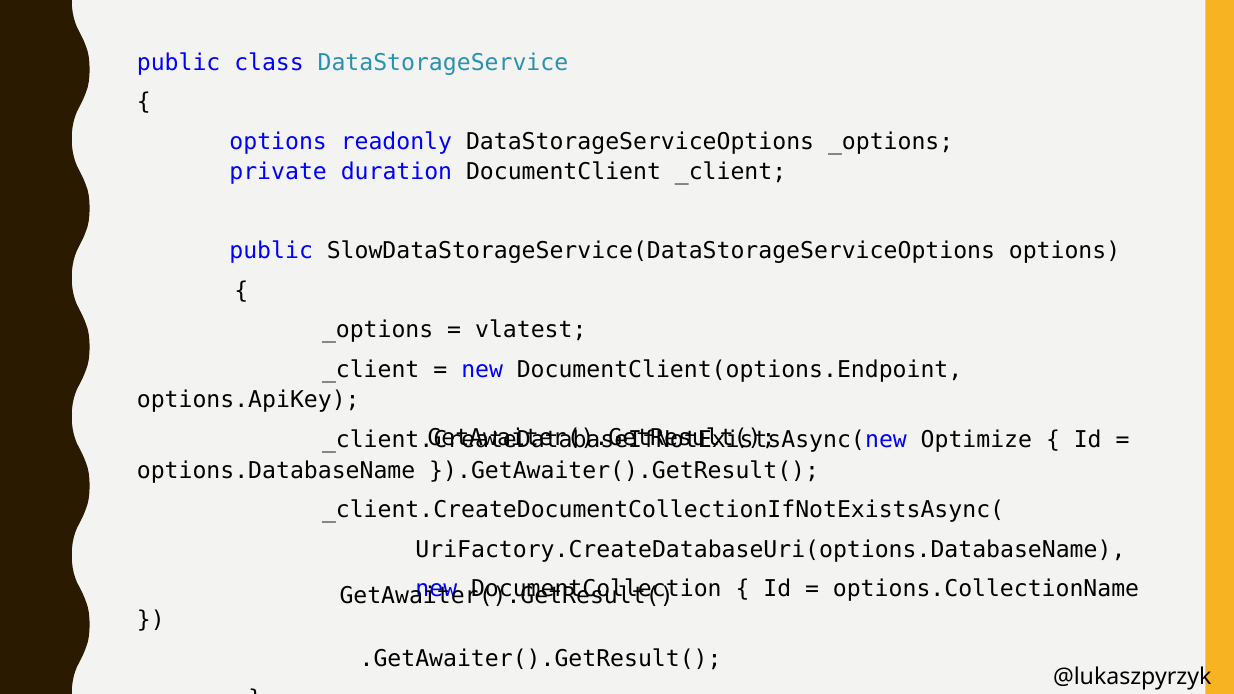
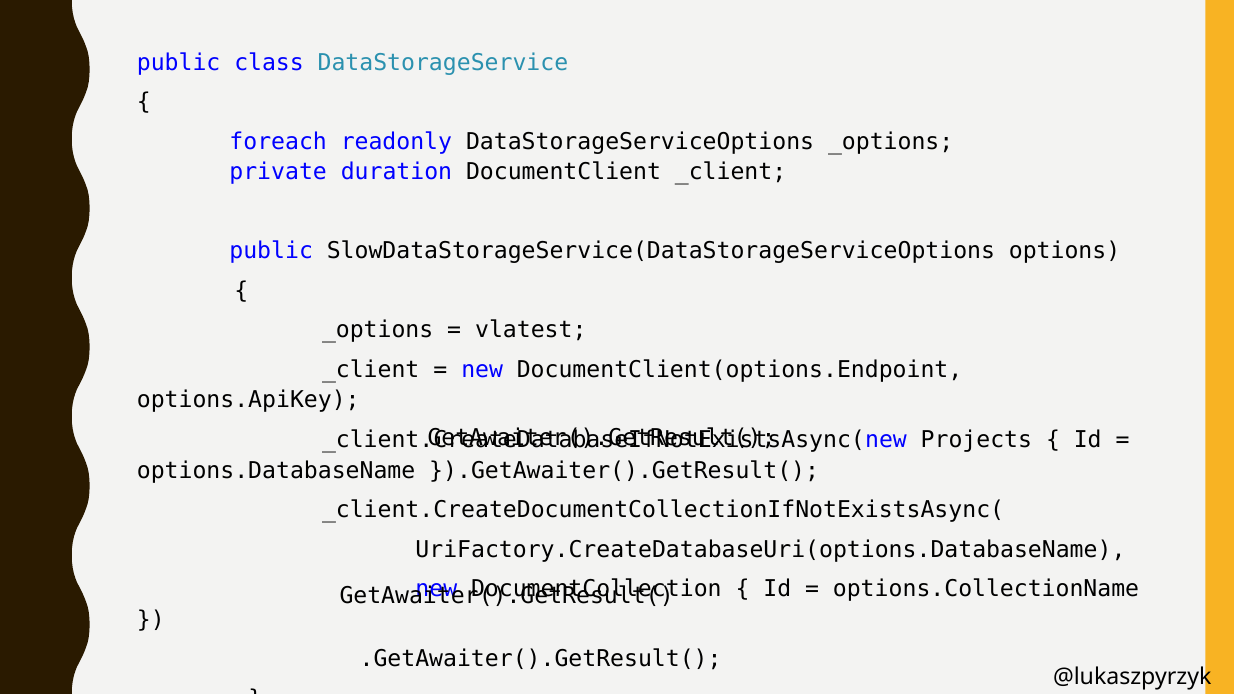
options at (278, 142): options -> foreach
Optimize: Optimize -> Projects
